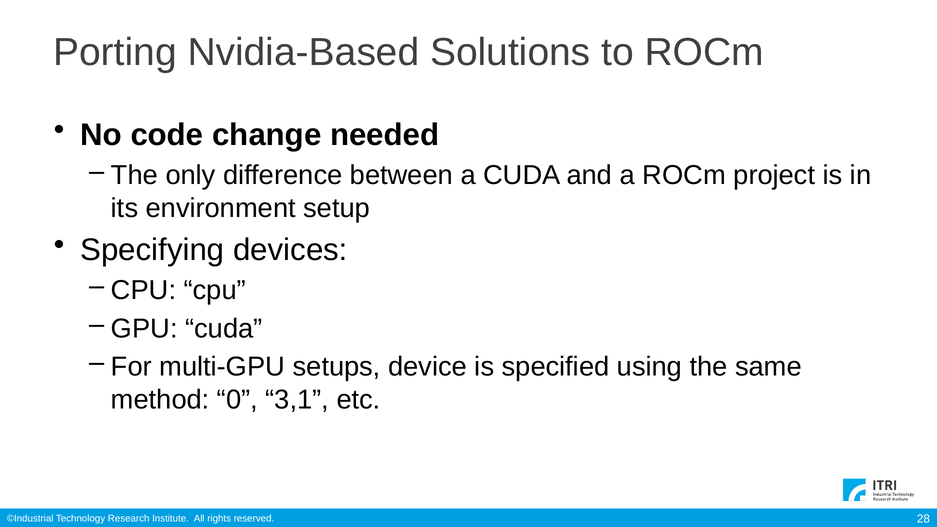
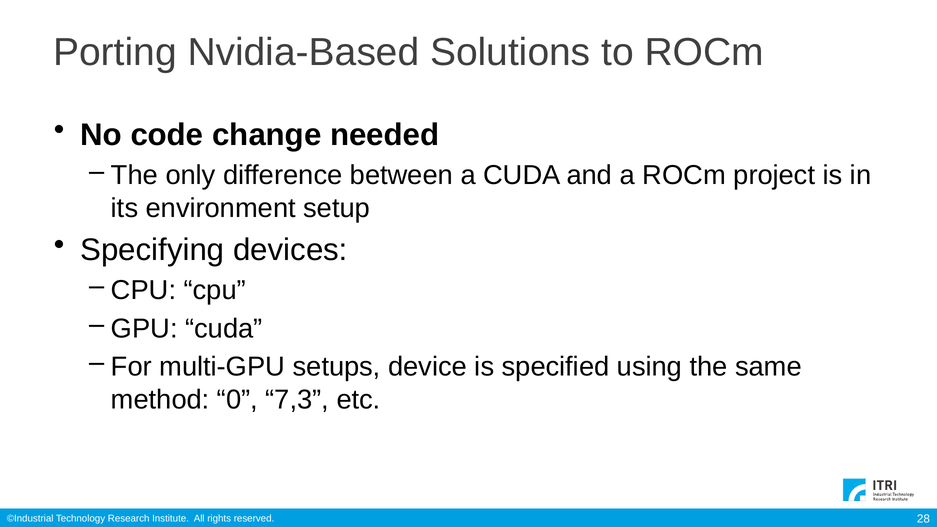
3,1: 3,1 -> 7,3
